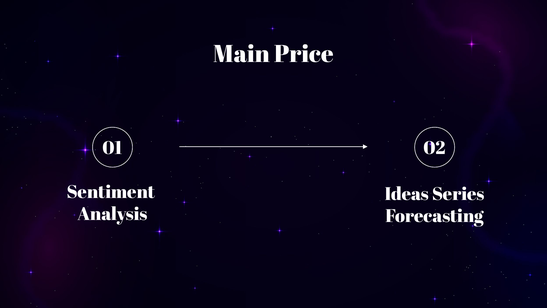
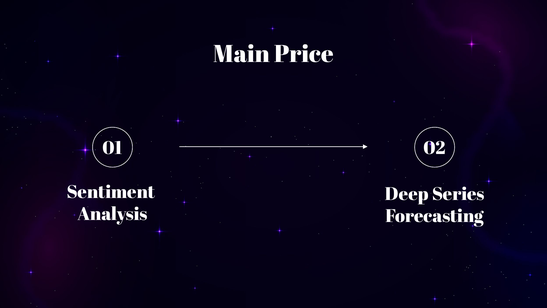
Ideas: Ideas -> Deep
